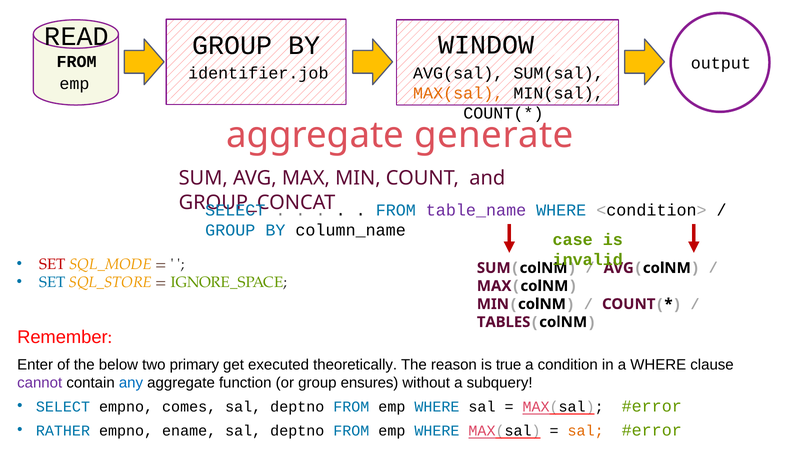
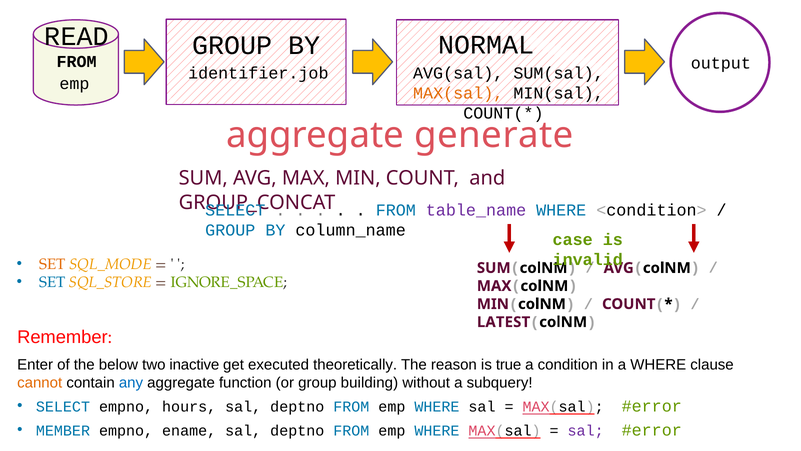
WINDOW: WINDOW -> NORMAL
SET at (52, 264) colour: red -> orange
TABLES: TABLES -> LATEST
primary: primary -> inactive
cannot colour: purple -> orange
ensures: ensures -> building
comes: comes -> hours
RATHER: RATHER -> MEMBER
sal at (586, 430) colour: orange -> purple
